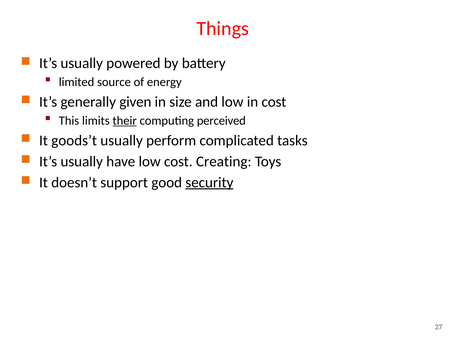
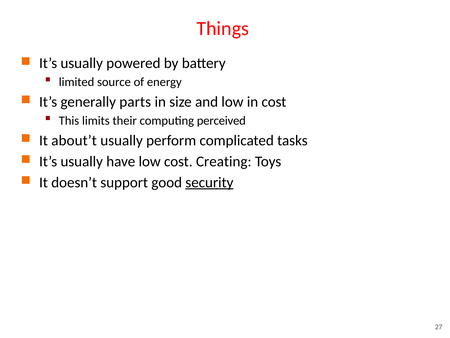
given: given -> parts
their underline: present -> none
goods’t: goods’t -> about’t
